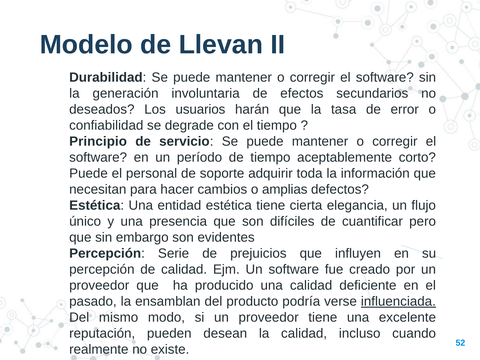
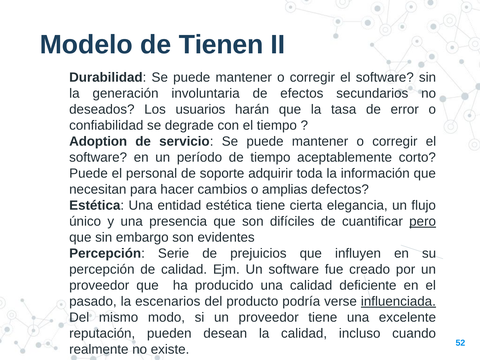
Llevan: Llevan -> Tienen
Principio: Principio -> Adoption
pero underline: none -> present
ensamblan: ensamblan -> escenarios
